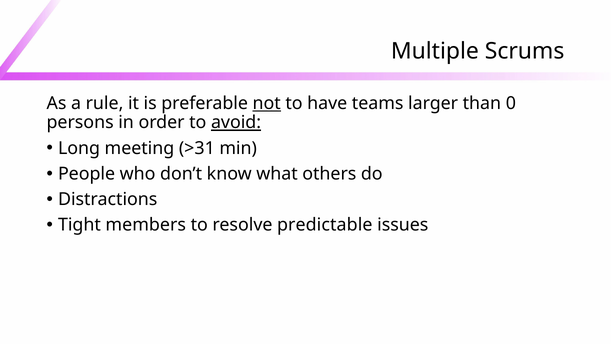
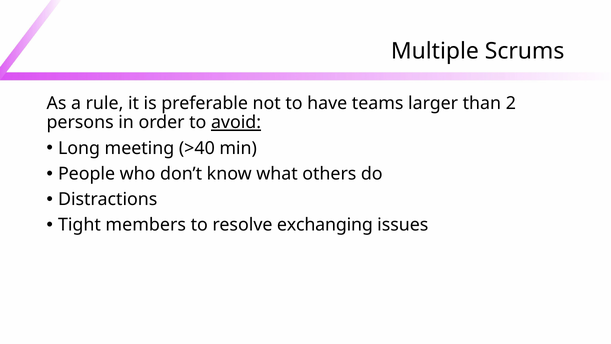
not underline: present -> none
0: 0 -> 2
>31: >31 -> >40
predictable: predictable -> exchanging
